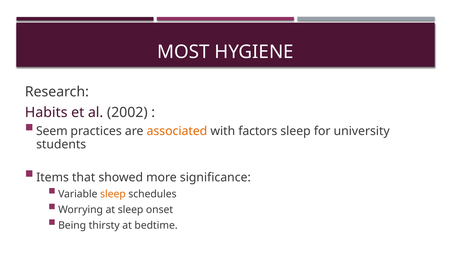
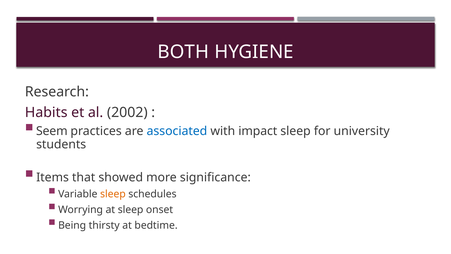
MOST: MOST -> BOTH
associated colour: orange -> blue
factors: factors -> impact
